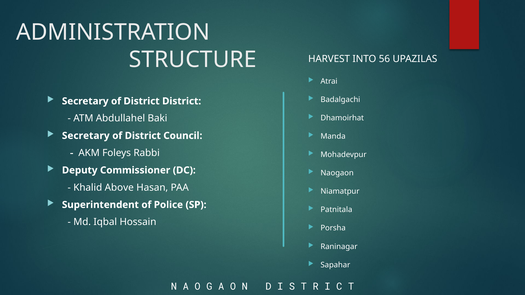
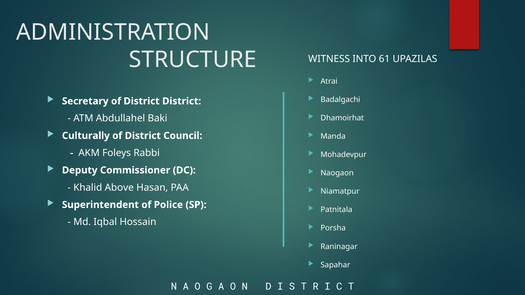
HARVEST: HARVEST -> WITNESS
56: 56 -> 61
Secretary at (86, 136): Secretary -> Culturally
